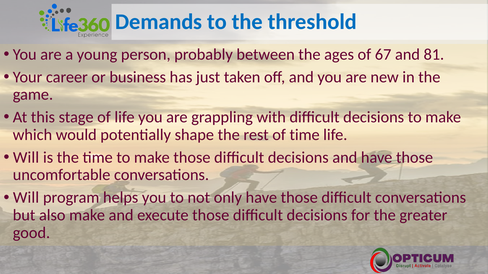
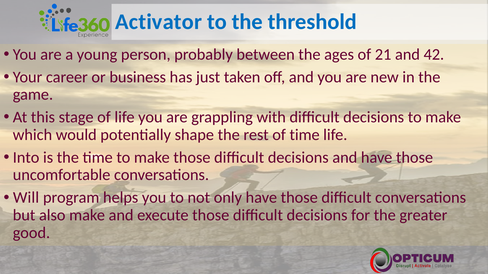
Demands: Demands -> Activator
67: 67 -> 21
81: 81 -> 42
Will at (26, 158): Will -> Into
